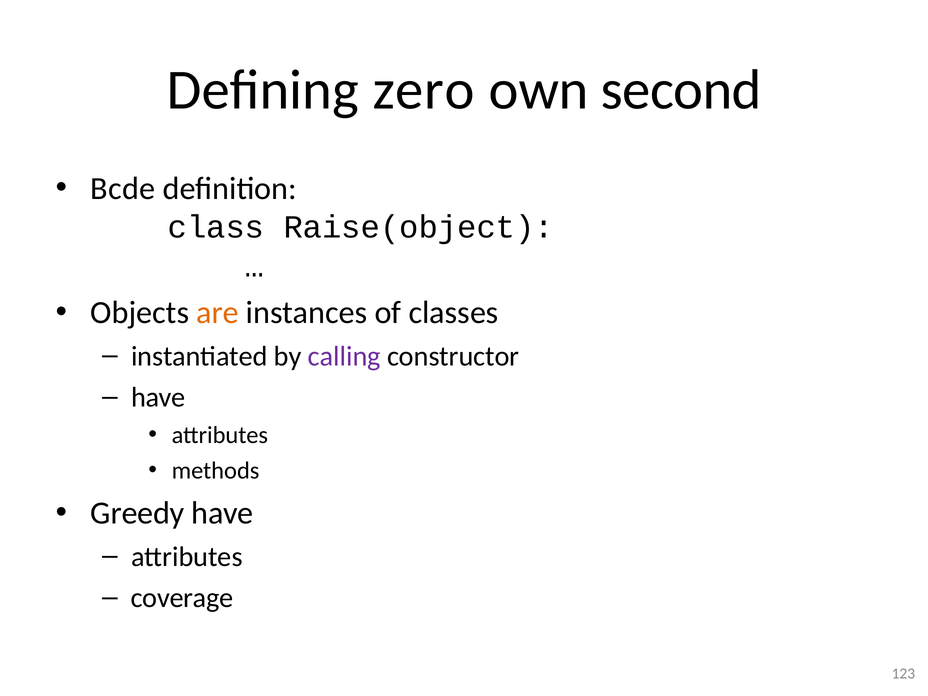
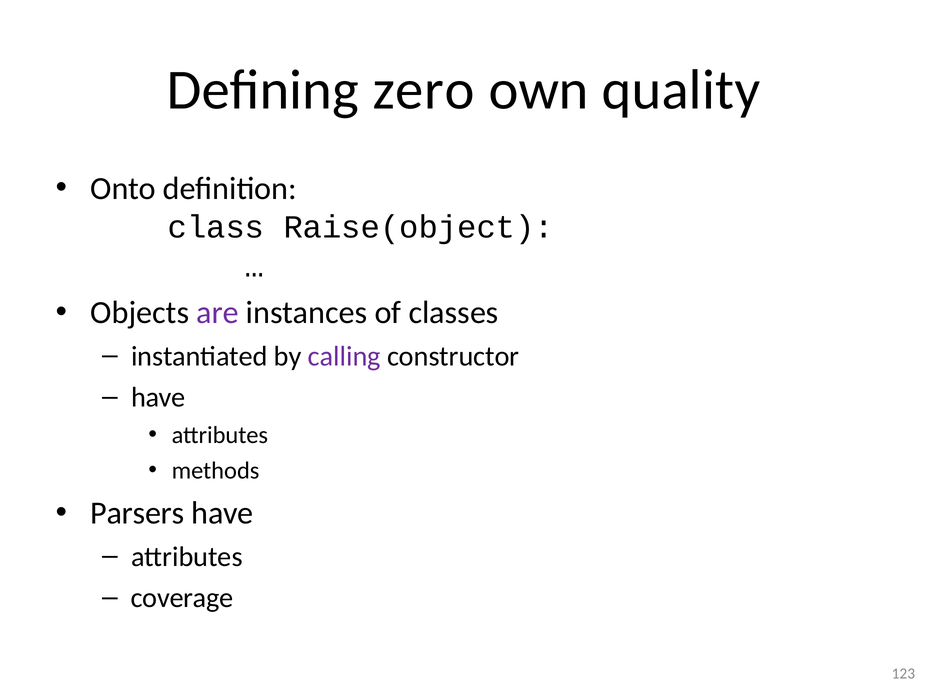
second: second -> quality
Bcde: Bcde -> Onto
are colour: orange -> purple
Greedy: Greedy -> Parsers
